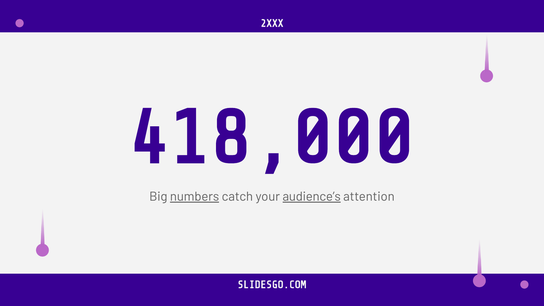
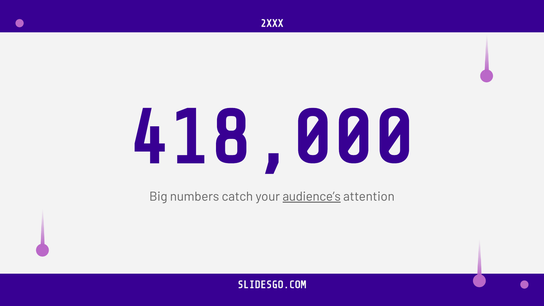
numbers underline: present -> none
